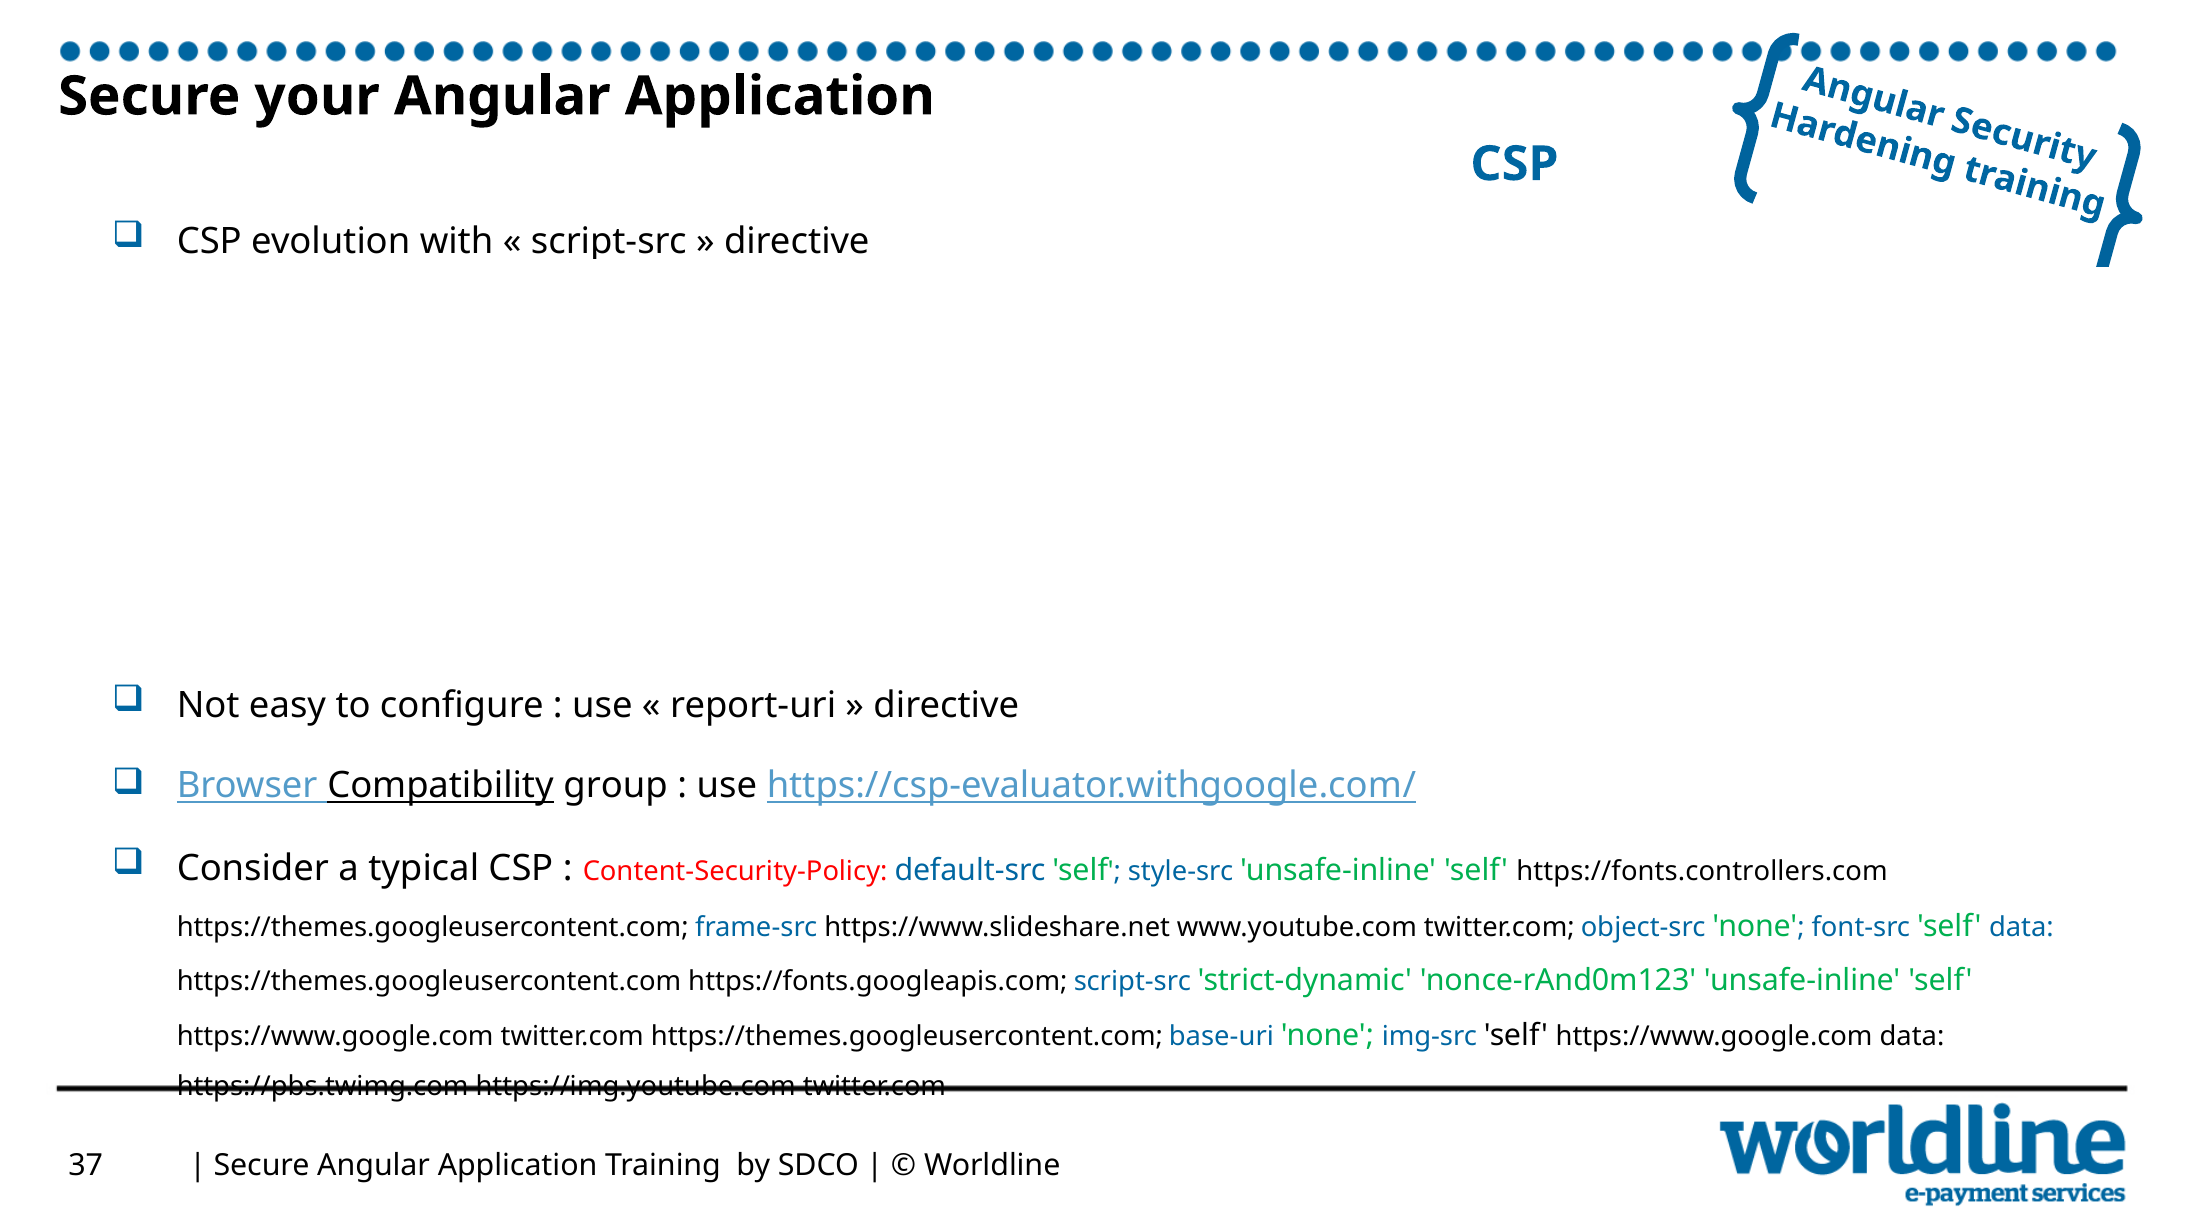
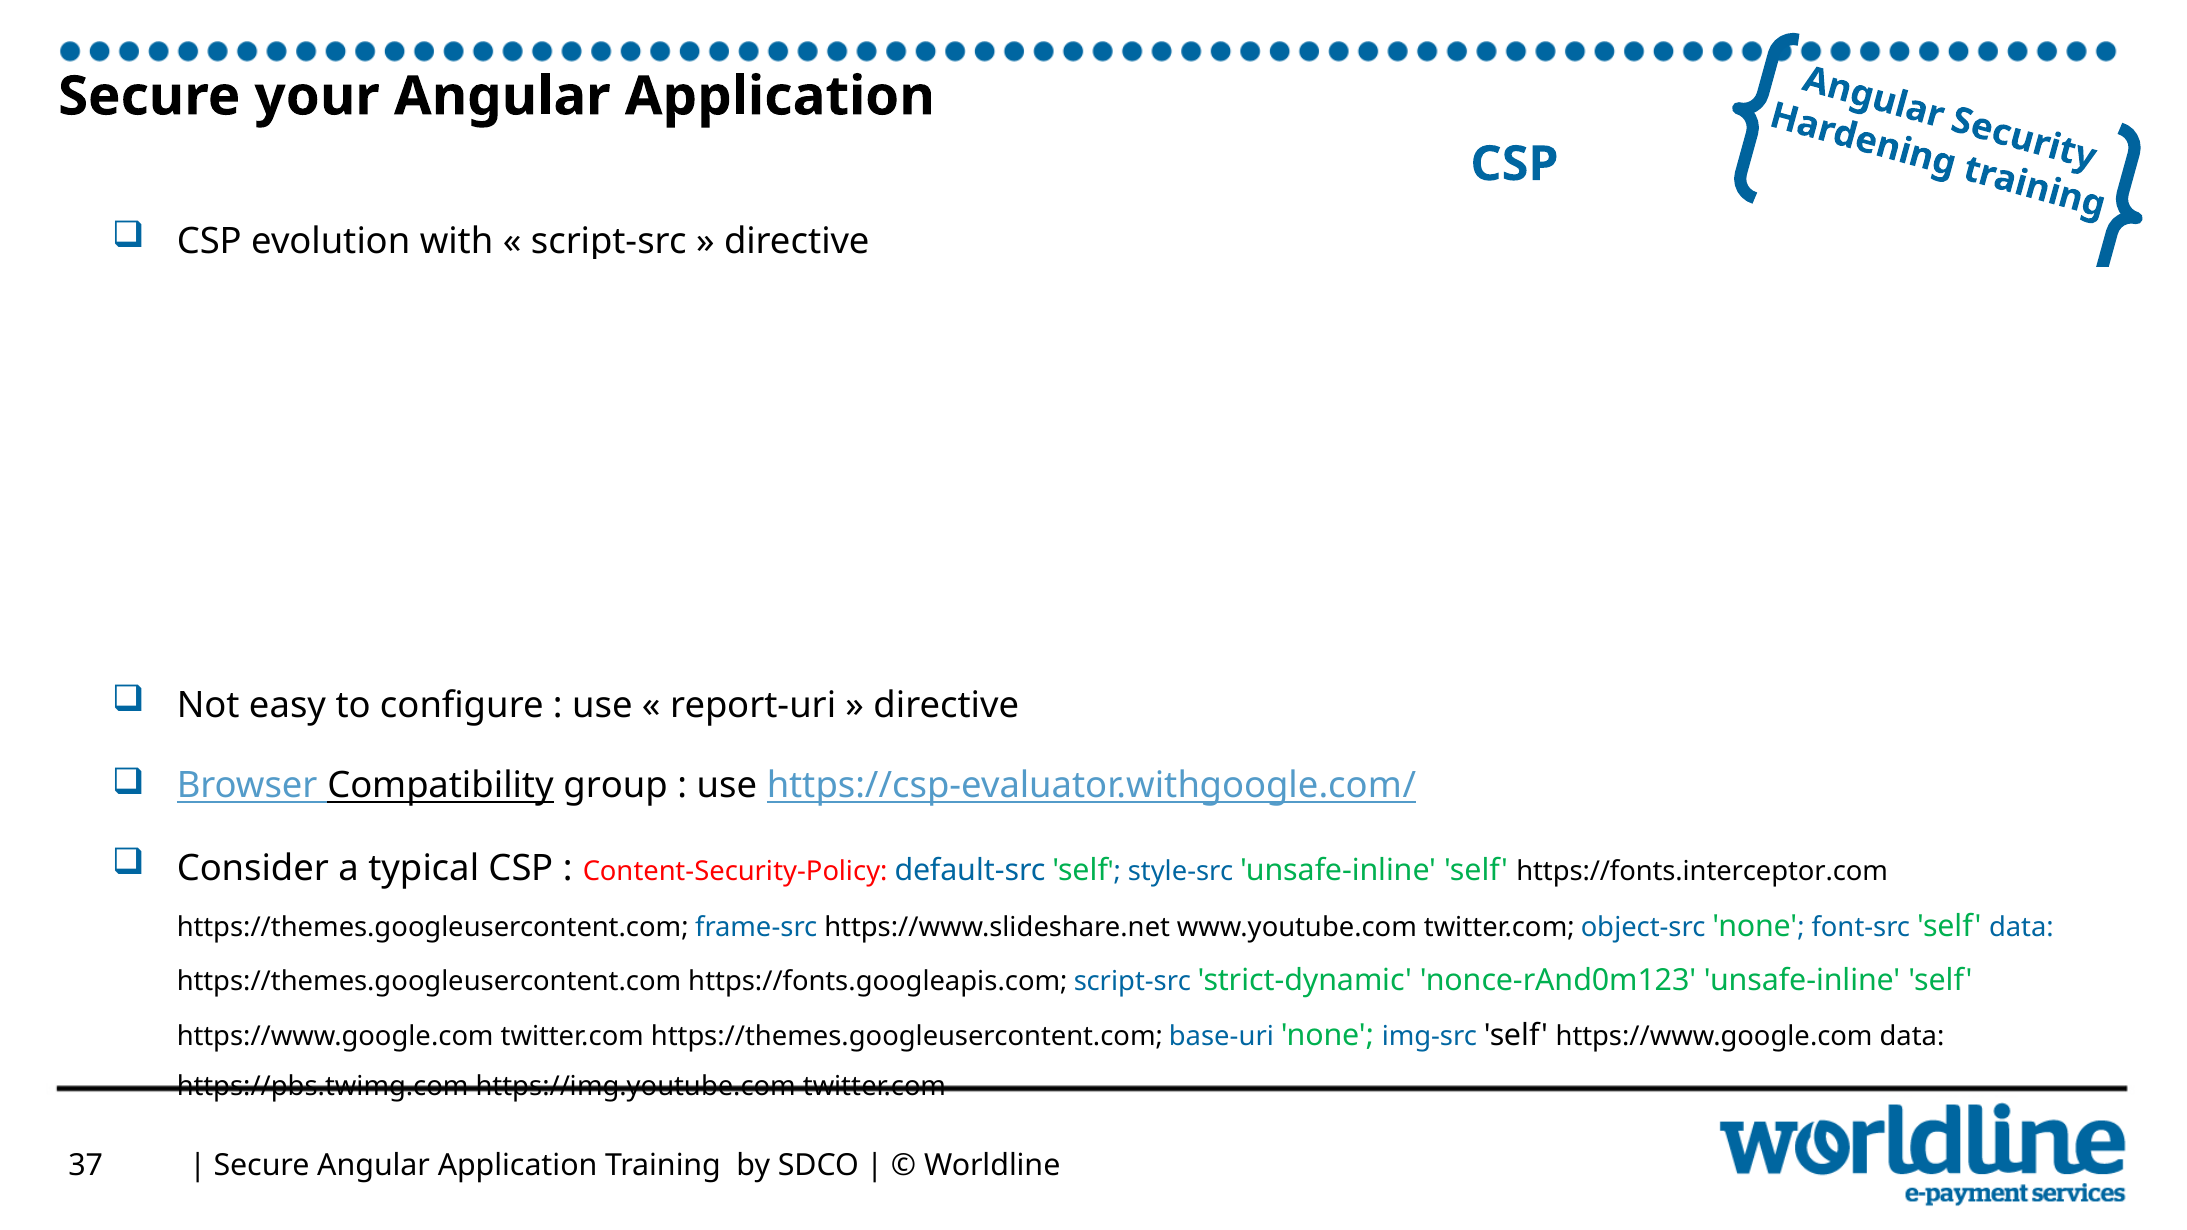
https://fonts.controllers.com: https://fonts.controllers.com -> https://fonts.interceptor.com
